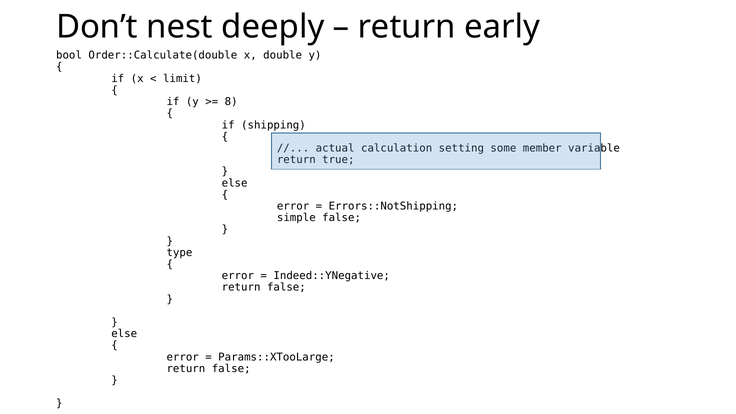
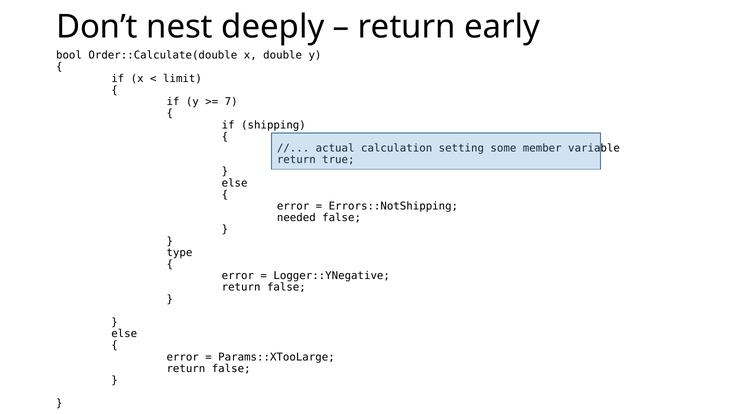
8: 8 -> 7
simple: simple -> needed
Indeed::YNegative: Indeed::YNegative -> Logger::YNegative
